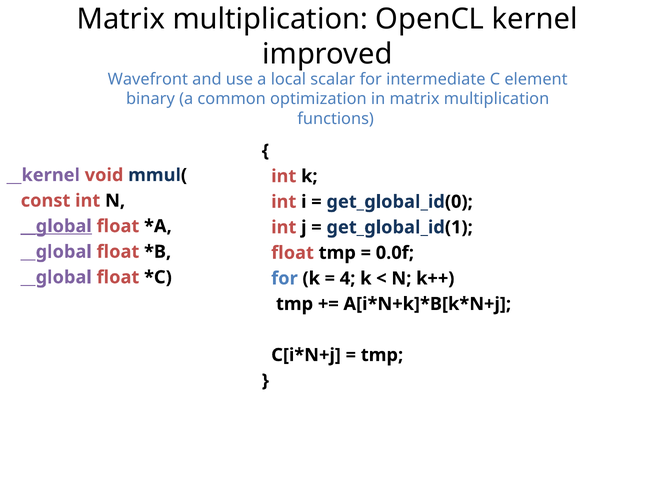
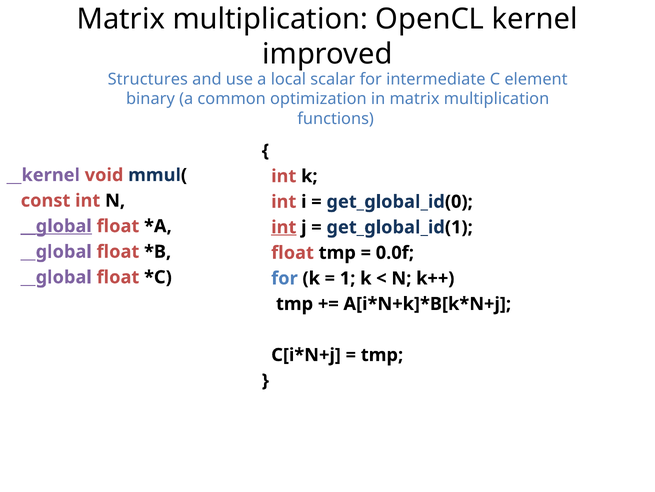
Wavefront: Wavefront -> Structures
int at (284, 227) underline: none -> present
4: 4 -> 1
